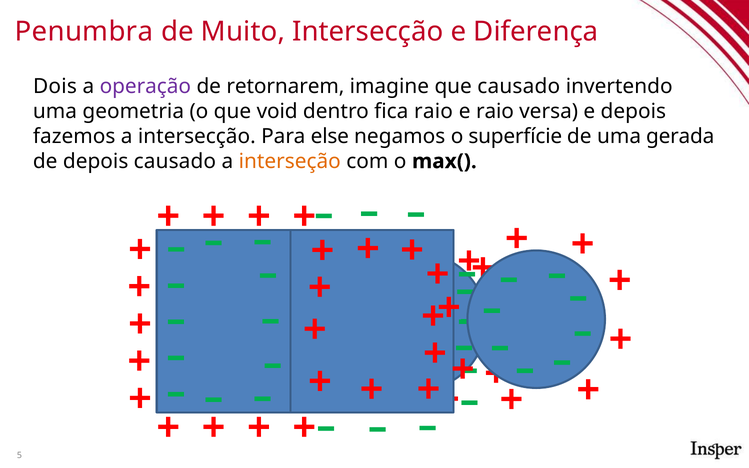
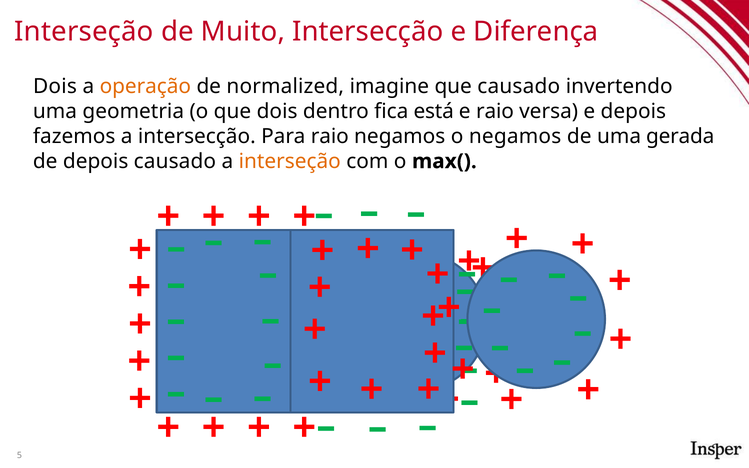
Penumbra at (84, 32): Penumbra -> Interseção
operação colour: purple -> orange
retornarem: retornarem -> normalized
que void: void -> dois
fica raio: raio -> está
Para else: else -> raio
o superfície: superfície -> negamos
